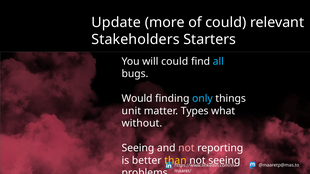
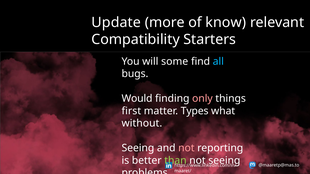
of could: could -> know
Stakeholders: Stakeholders -> Compatibility
will could: could -> some
only colour: light blue -> pink
unit: unit -> first
than colour: yellow -> light green
